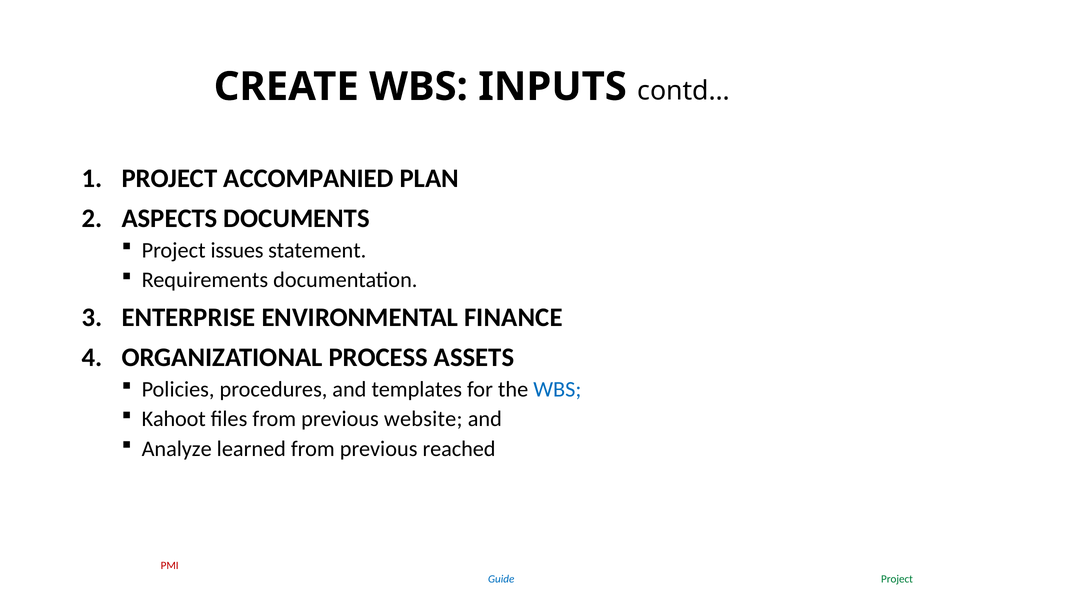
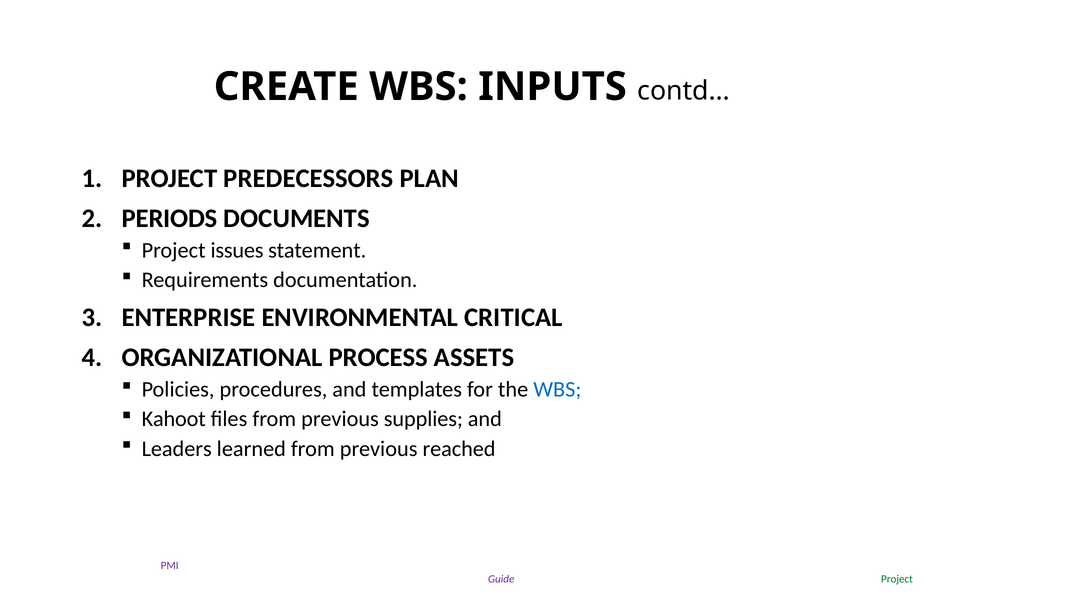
ACCOMPANIED: ACCOMPANIED -> PREDECESSORS
ASPECTS: ASPECTS -> PERIODS
FINANCE: FINANCE -> CRITICAL
website: website -> supplies
Analyze: Analyze -> Leaders
PMI colour: red -> purple
Guide at (501, 579) colour: blue -> purple
